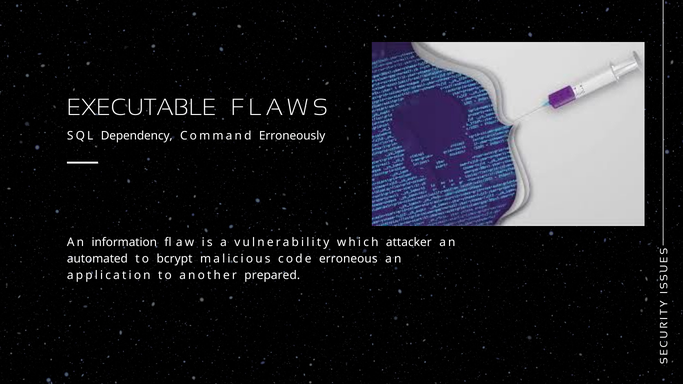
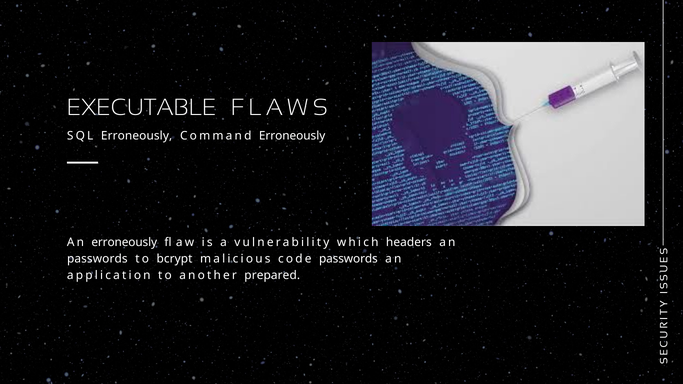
SQL Dependency: Dependency -> Erroneously
An information: information -> erroneously
attacker: attacker -> headers
automated at (97, 259): automated -> passwords
code erroneous: erroneous -> passwords
